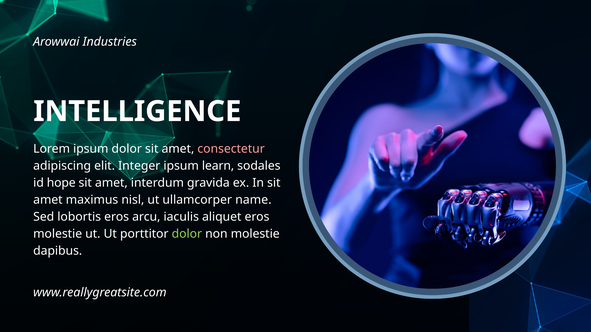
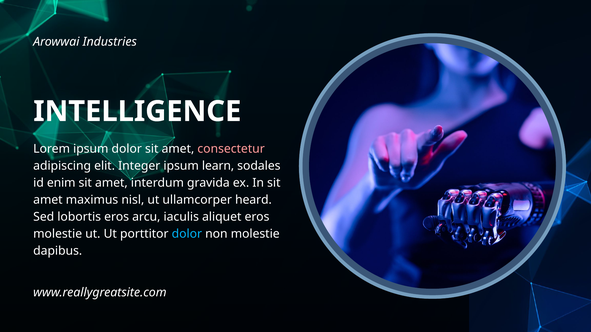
hope: hope -> enim
name: name -> heard
dolor at (187, 234) colour: light green -> light blue
